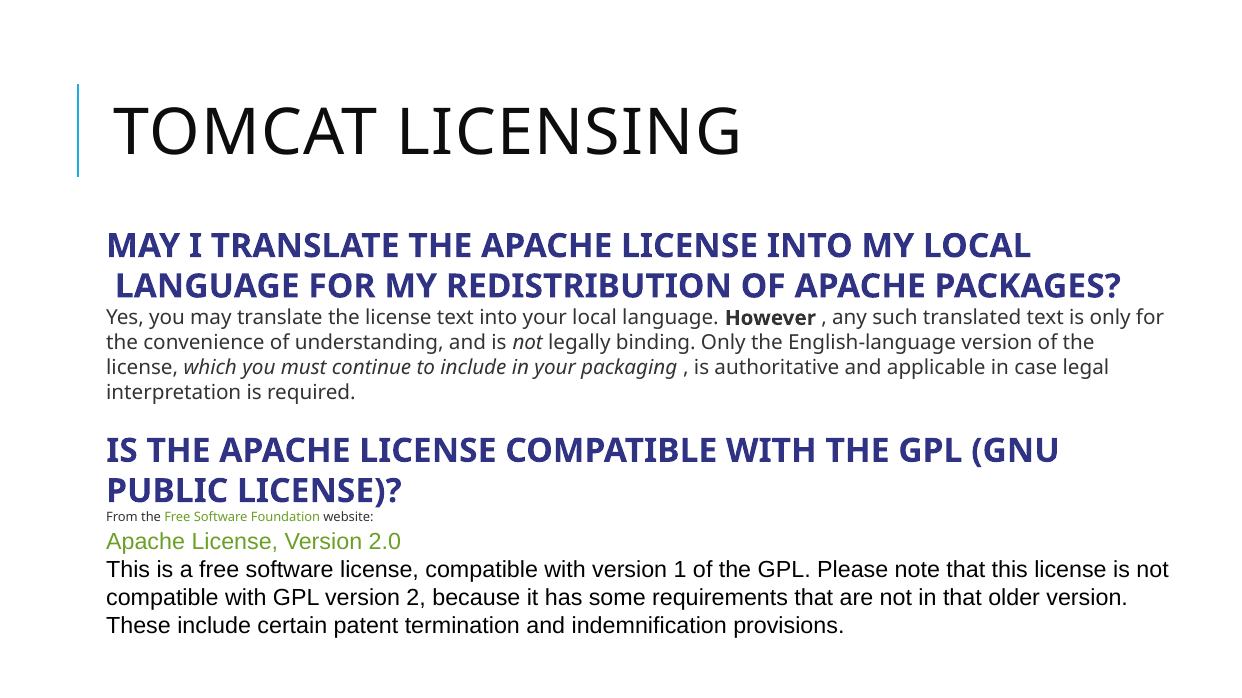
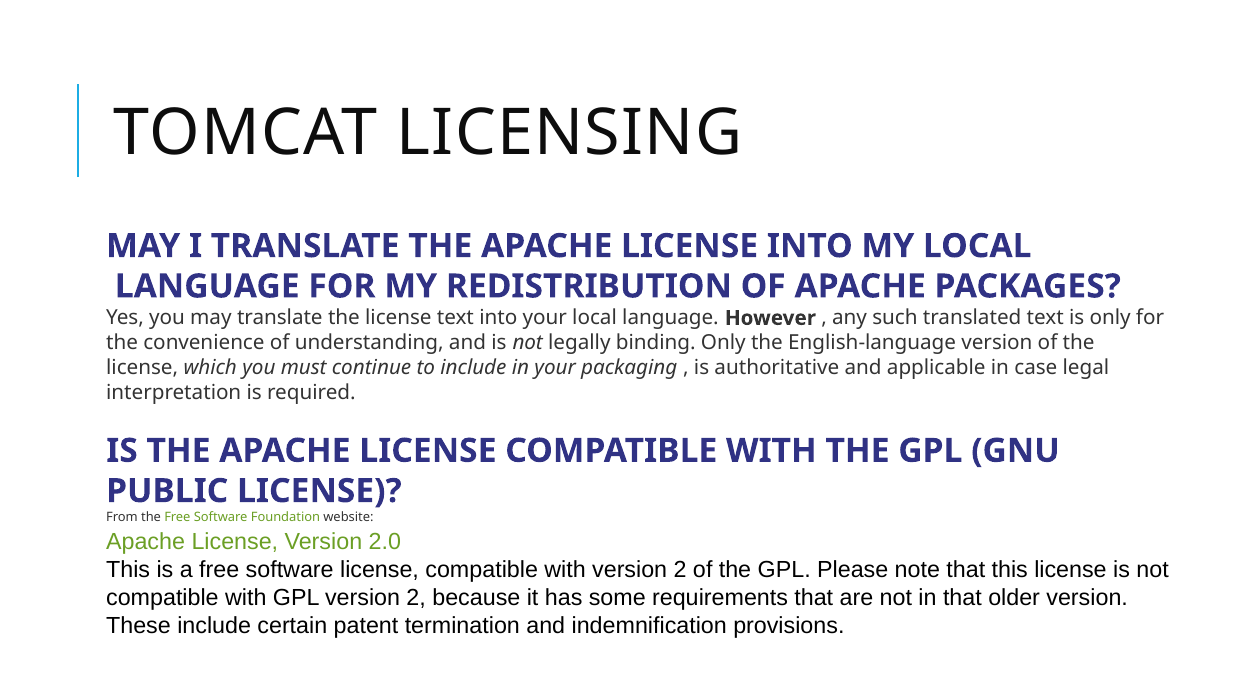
with version 1: 1 -> 2
